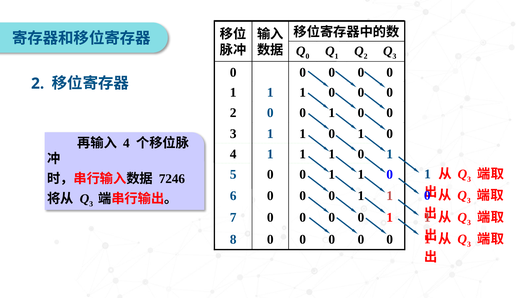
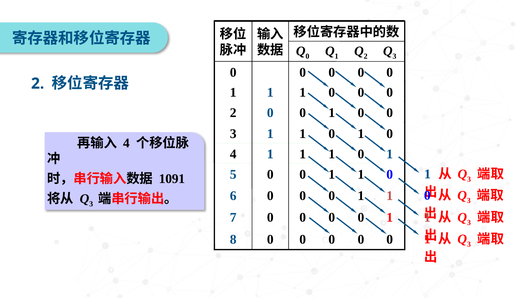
7246: 7246 -> 1091
